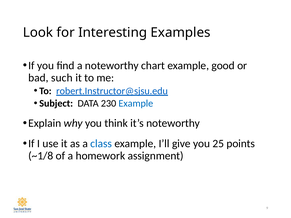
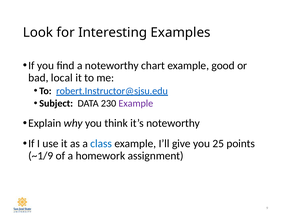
such: such -> local
Example at (136, 103) colour: blue -> purple
~1/8: ~1/8 -> ~1/9
